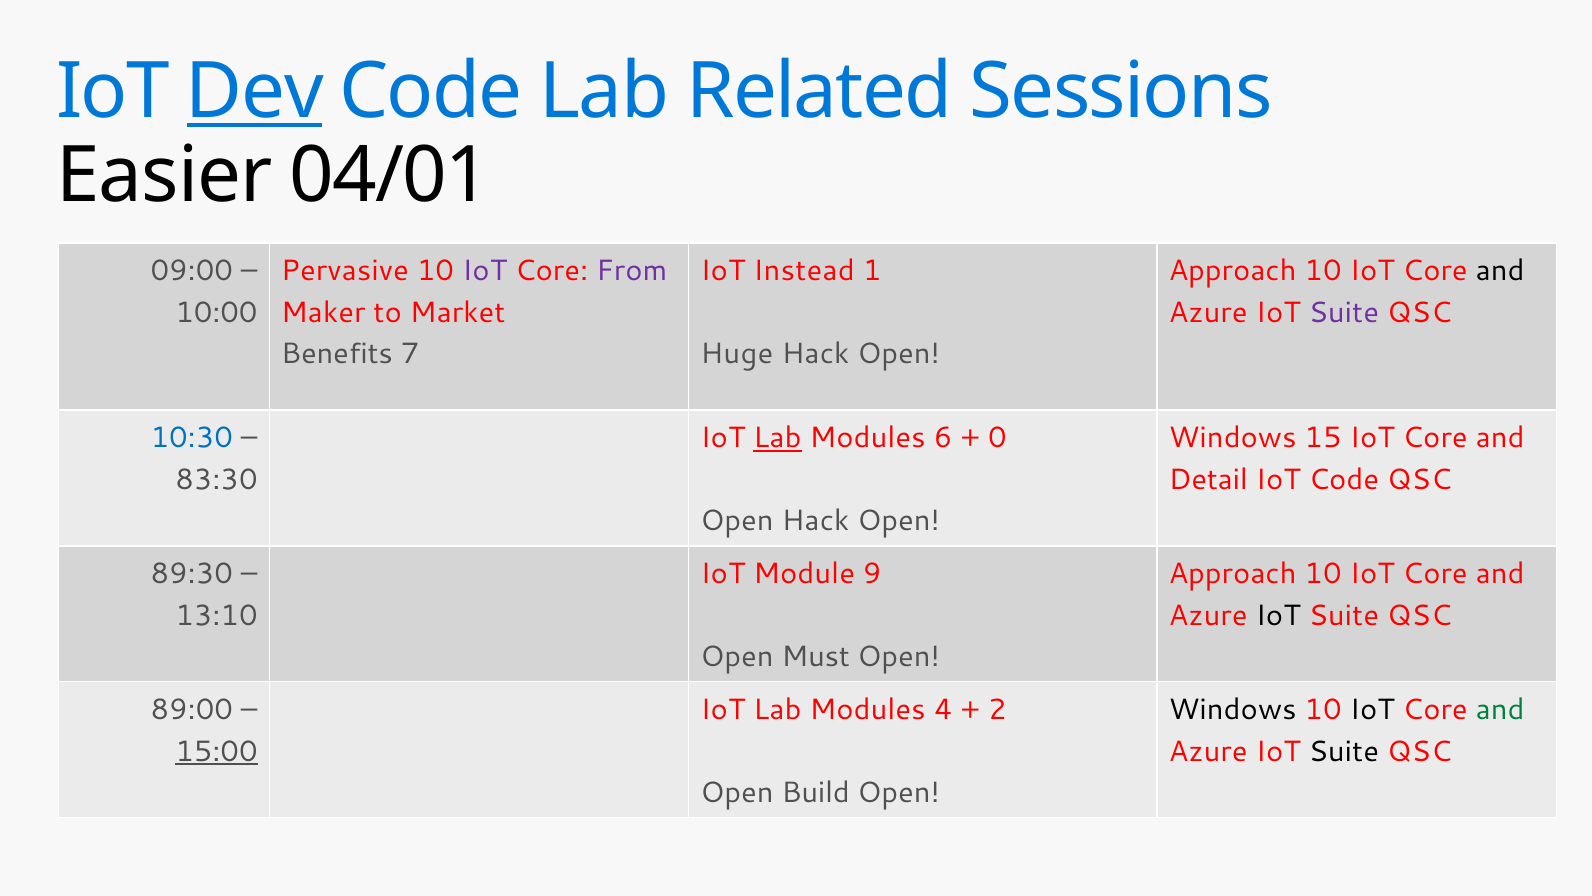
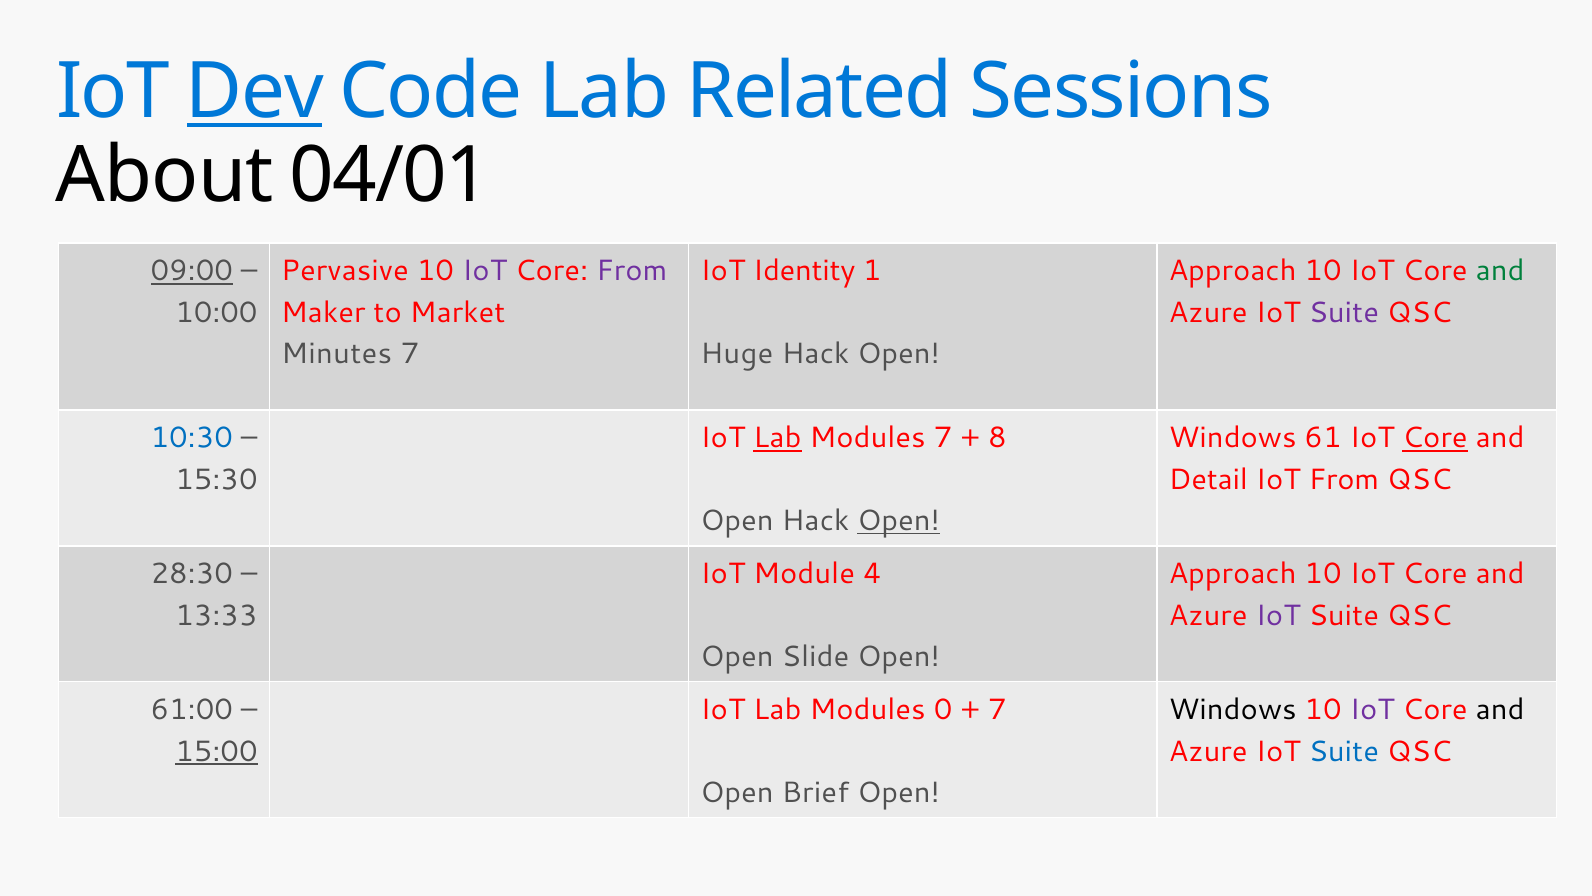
Easier: Easier -> About
09:00 underline: none -> present
Instead: Instead -> Identity
and at (1500, 271) colour: black -> green
Benefits: Benefits -> Minutes
Modules 6: 6 -> 7
0: 0 -> 8
15: 15 -> 61
Core at (1435, 438) underline: none -> present
83:30: 83:30 -> 15:30
IoT Code: Code -> From
Open at (899, 521) underline: none -> present
89:30: 89:30 -> 28:30
9: 9 -> 4
13:10: 13:10 -> 13:33
IoT at (1278, 615) colour: black -> purple
Must: Must -> Slide
89:00: 89:00 -> 61:00
4: 4 -> 0
2 at (997, 709): 2 -> 7
IoT at (1372, 709) colour: black -> purple
and at (1500, 709) colour: green -> black
Suite at (1344, 751) colour: black -> blue
Build: Build -> Brief
